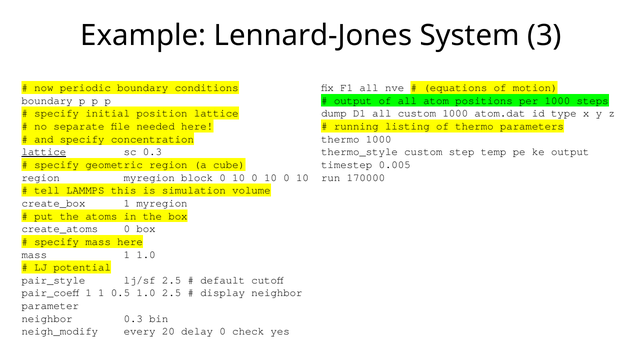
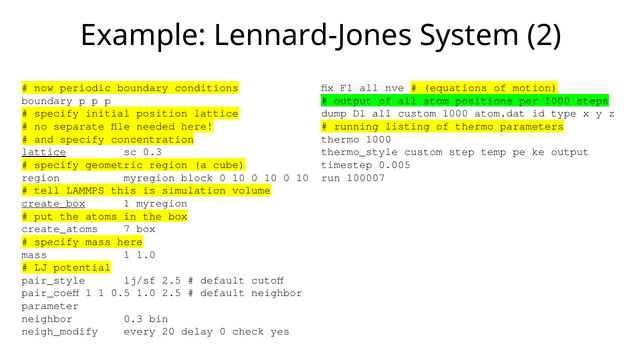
3: 3 -> 2
170000: 170000 -> 100007
create_box underline: none -> present
create_atoms 0: 0 -> 7
display at (223, 293): display -> default
